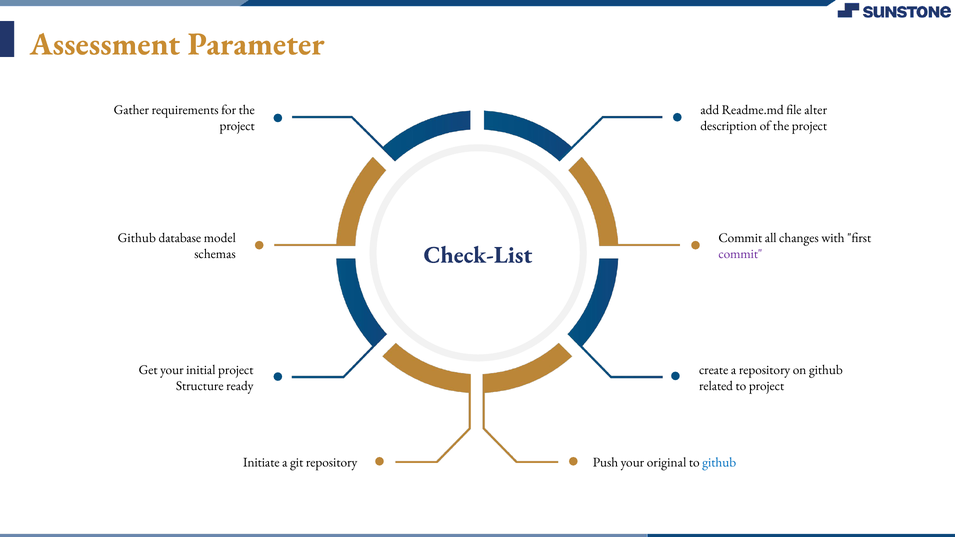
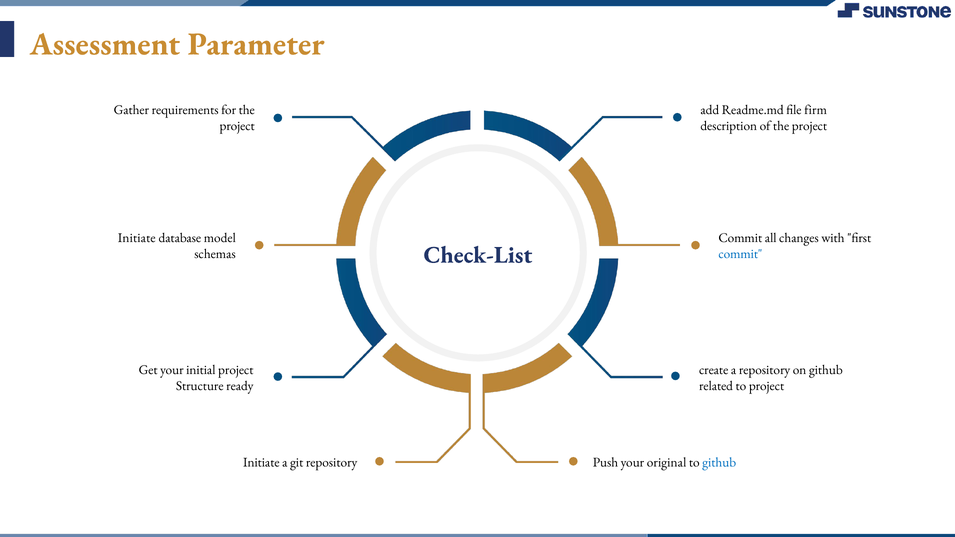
alter: alter -> firm
Github at (137, 238): Github -> Initiate
commit at (740, 254) colour: purple -> blue
